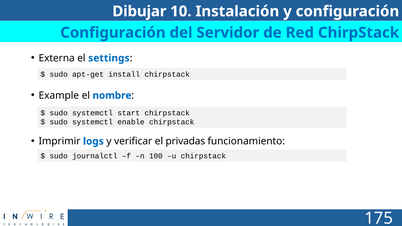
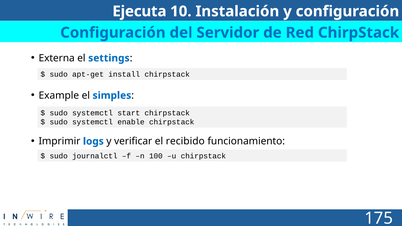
Dibujar: Dibujar -> Ejecuta
nombre: nombre -> simples
privadas: privadas -> recibido
